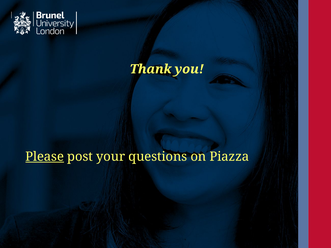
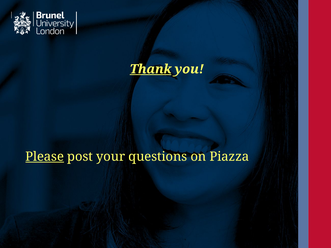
Thank underline: none -> present
